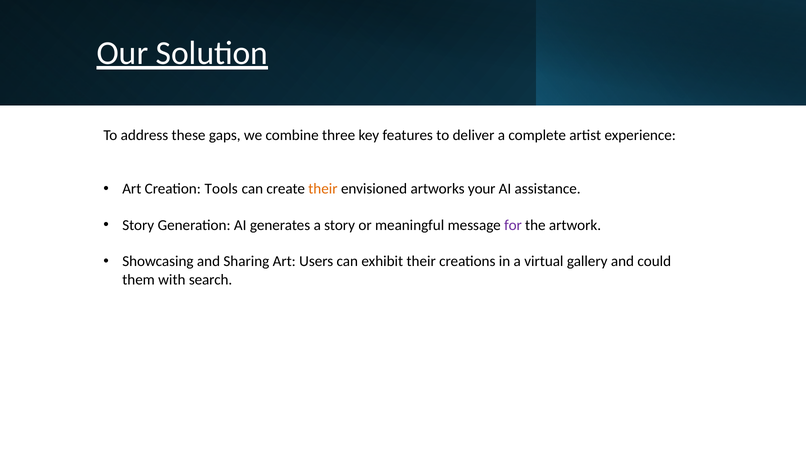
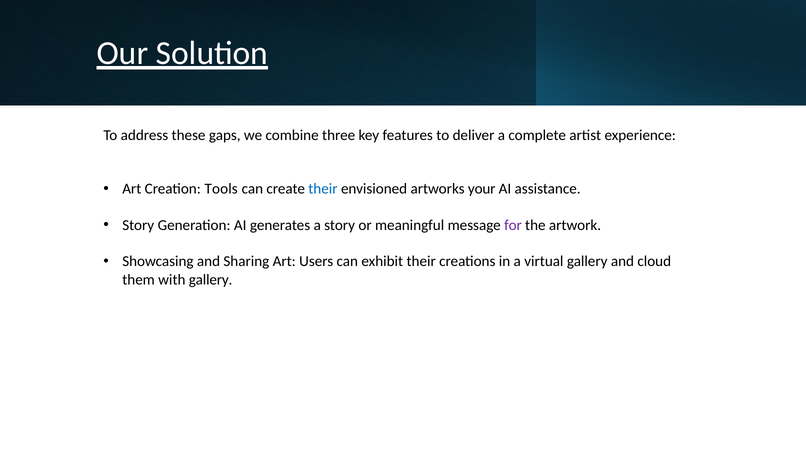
their at (323, 189) colour: orange -> blue
could: could -> cloud
with search: search -> gallery
